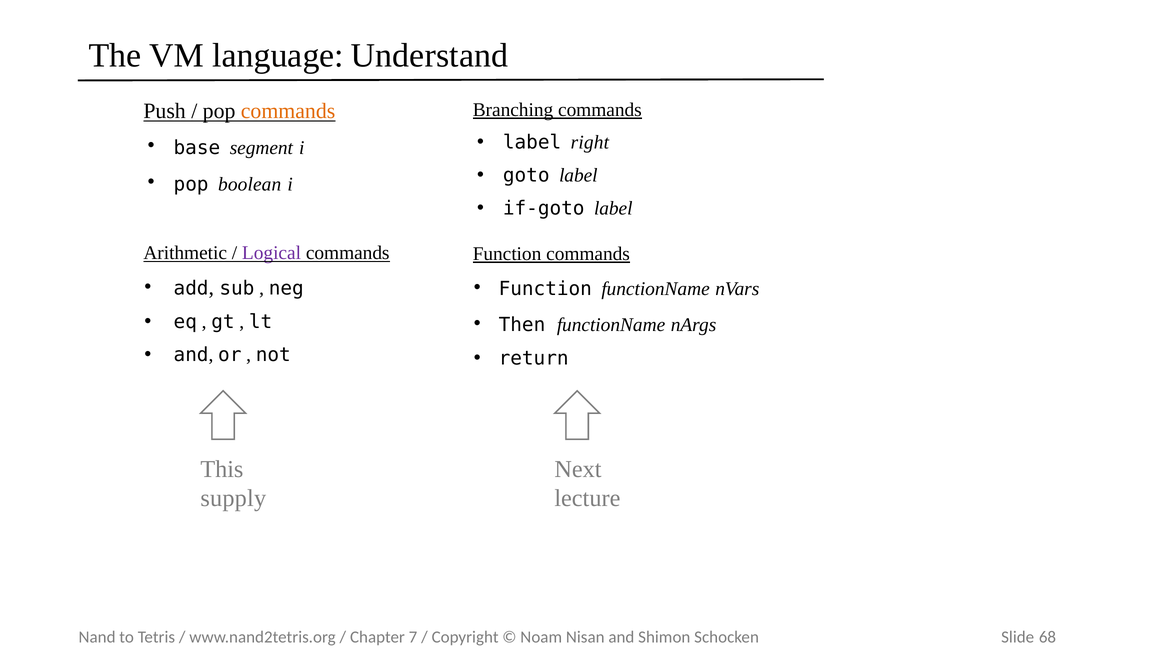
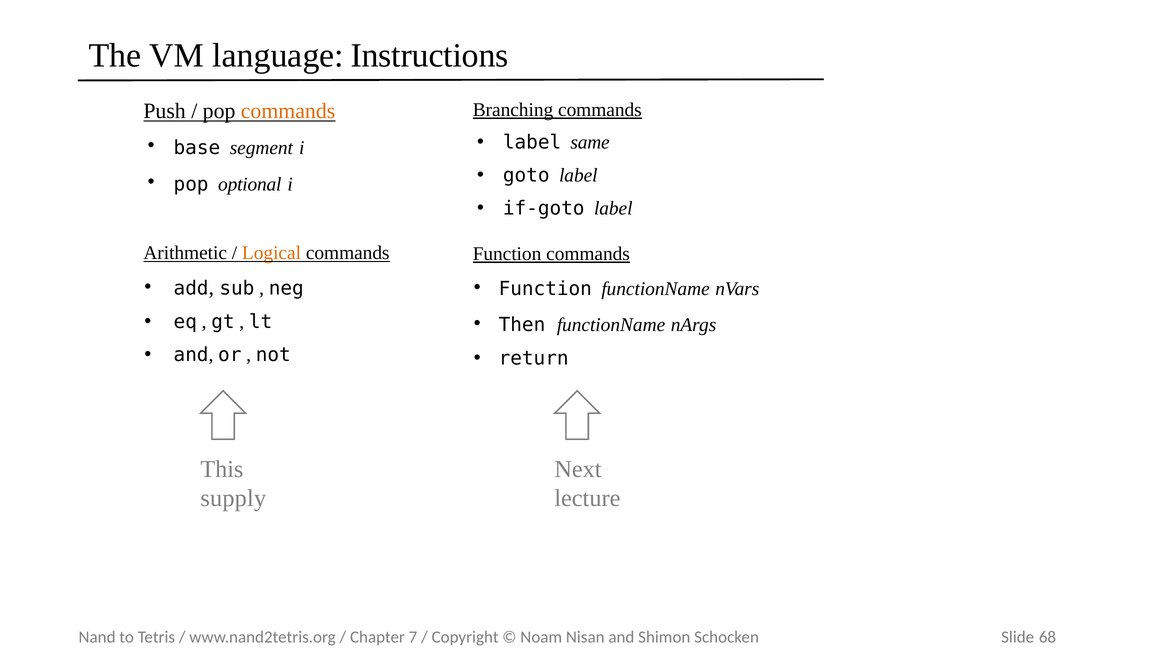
Understand: Understand -> Instructions
right: right -> same
boolean: boolean -> optional
Logical colour: purple -> orange
